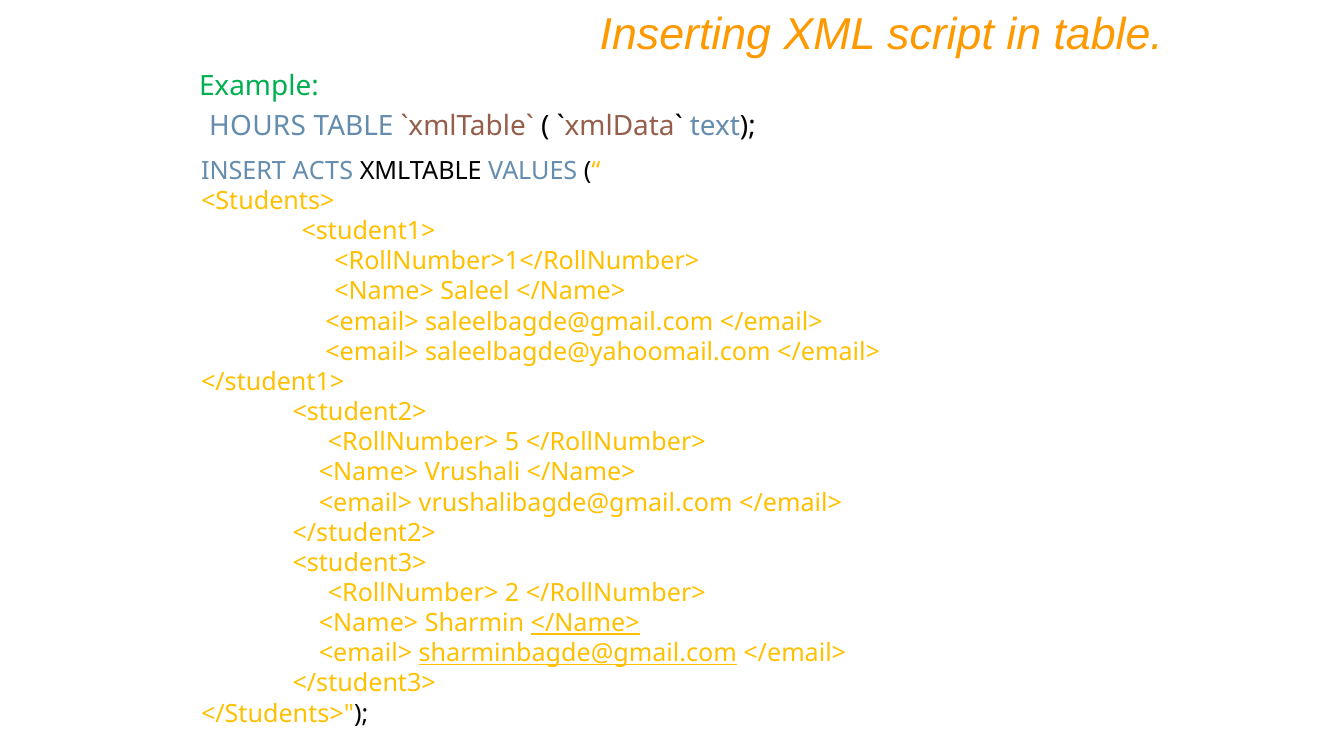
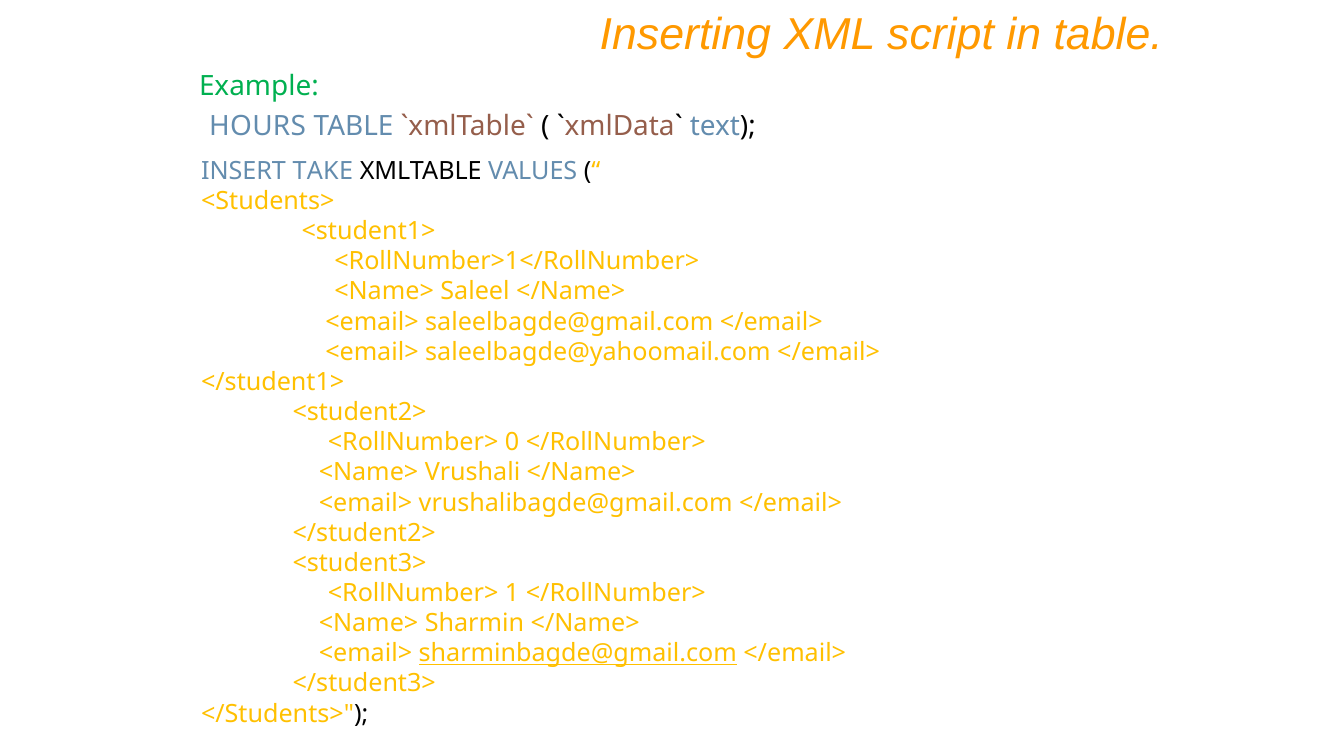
ACTS: ACTS -> TAKE
5: 5 -> 0
2: 2 -> 1
</Name> at (585, 624) underline: present -> none
